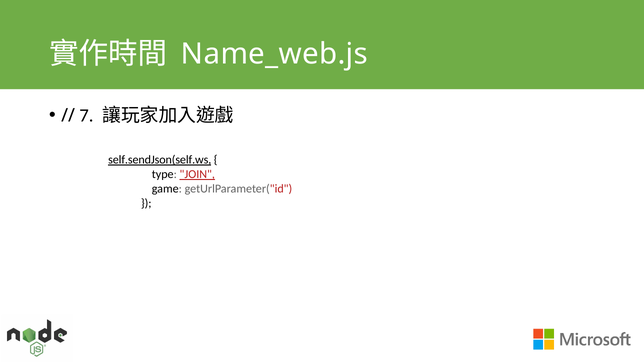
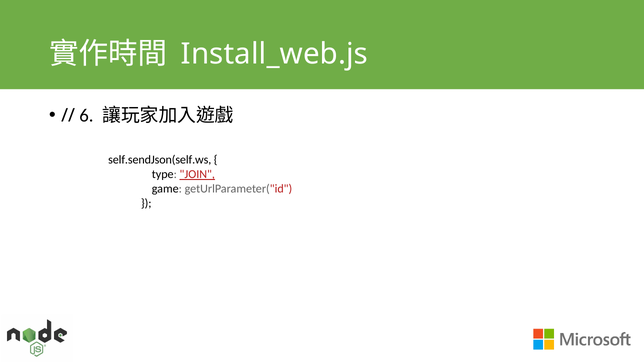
Name_web.js: Name_web.js -> Install_web.js
7: 7 -> 6
self.sendJson(self.ws underline: present -> none
